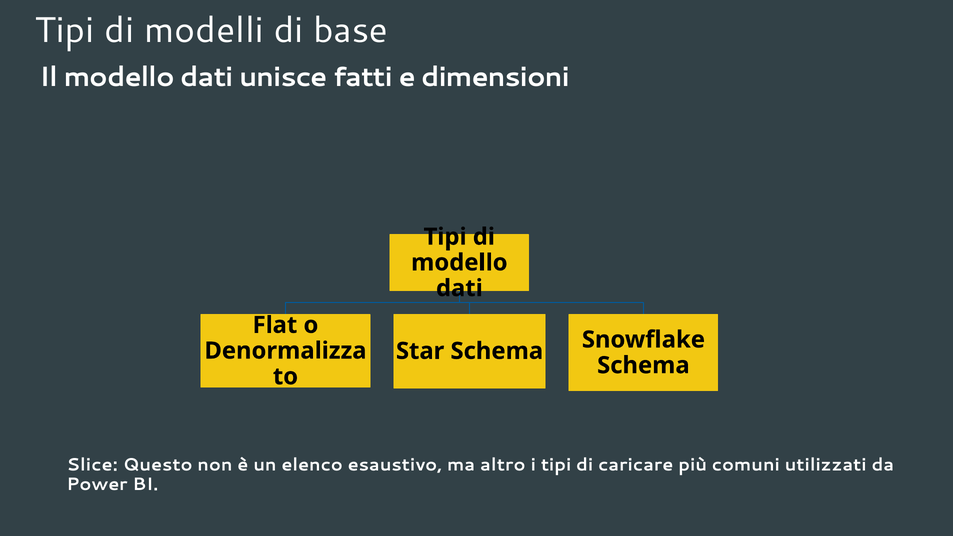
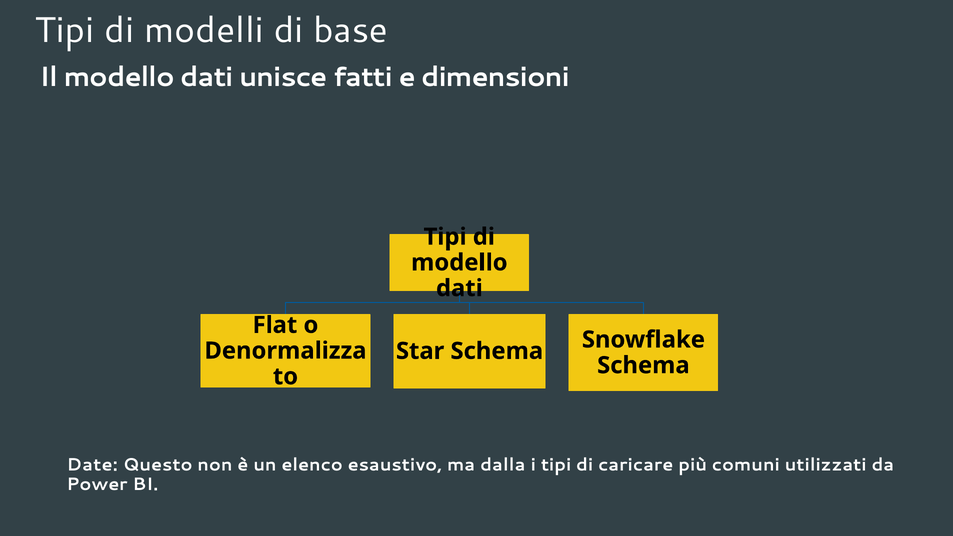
Slice: Slice -> Date
altro: altro -> dalla
